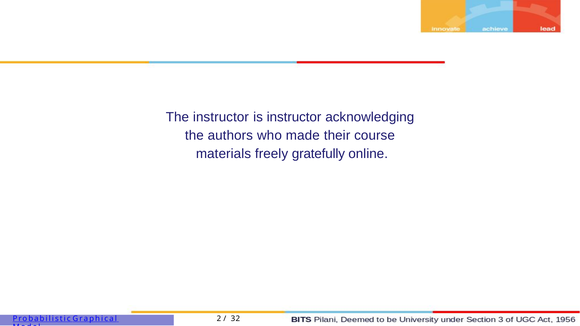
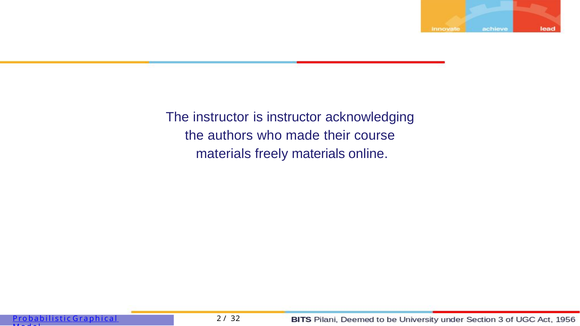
freely gratefully: gratefully -> materials
